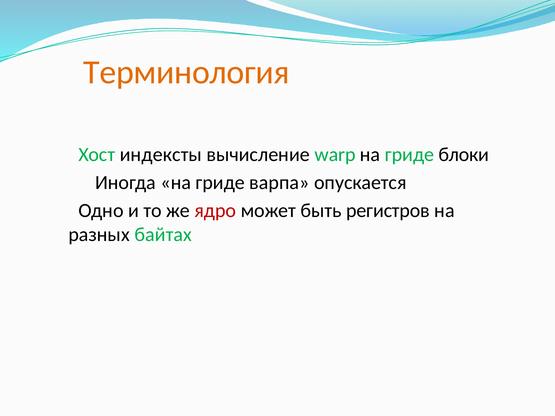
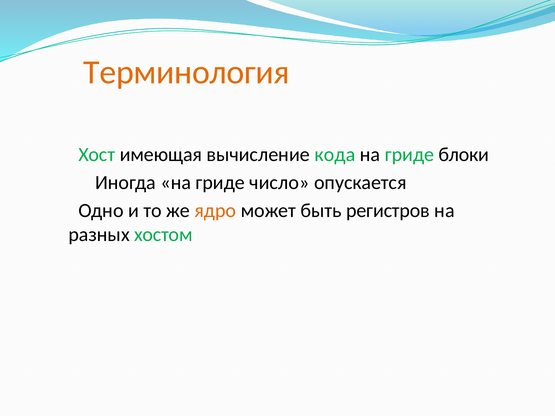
индексты: индексты -> имеющая
warp: warp -> кода
варпа: варпа -> число
ядро colour: red -> orange
байтах: байтах -> хостом
